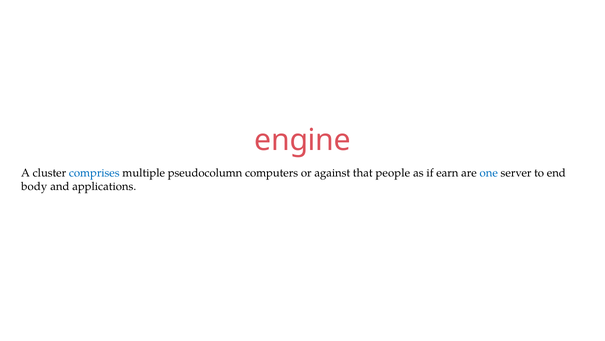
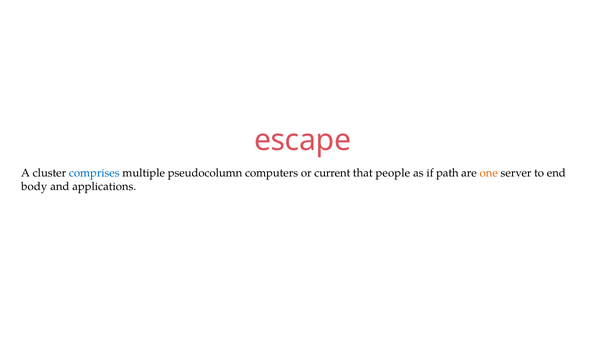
engine: engine -> escape
against: against -> current
earn: earn -> path
one colour: blue -> orange
